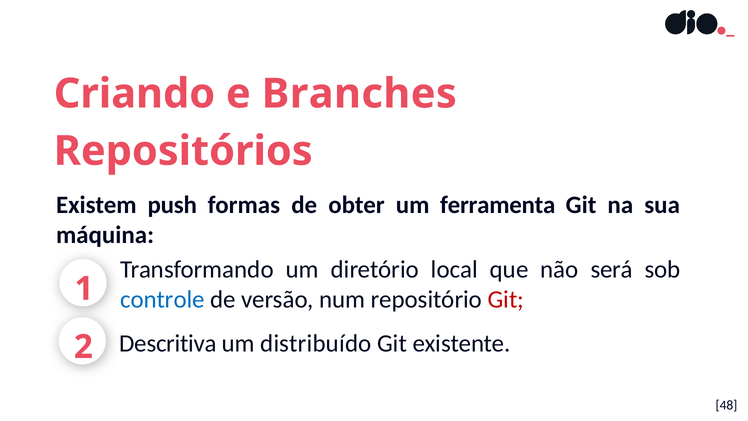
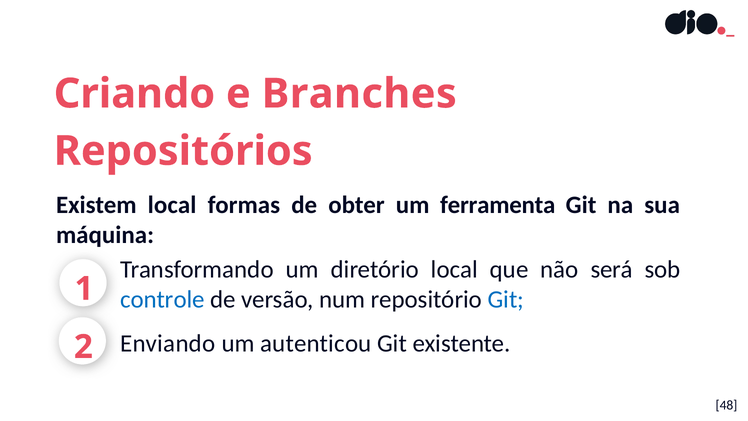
Existem push: push -> local
Git at (506, 299) colour: red -> blue
Descritiva: Descritiva -> Enviando
distribuído: distribuído -> autenticou
